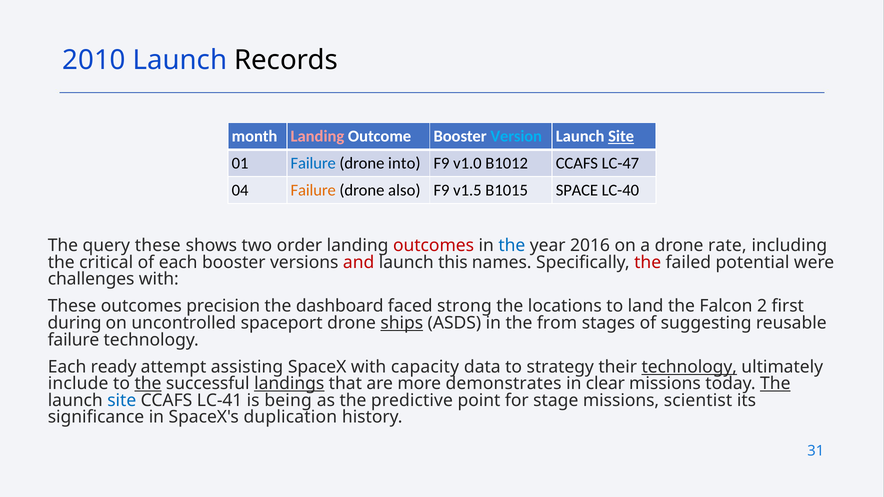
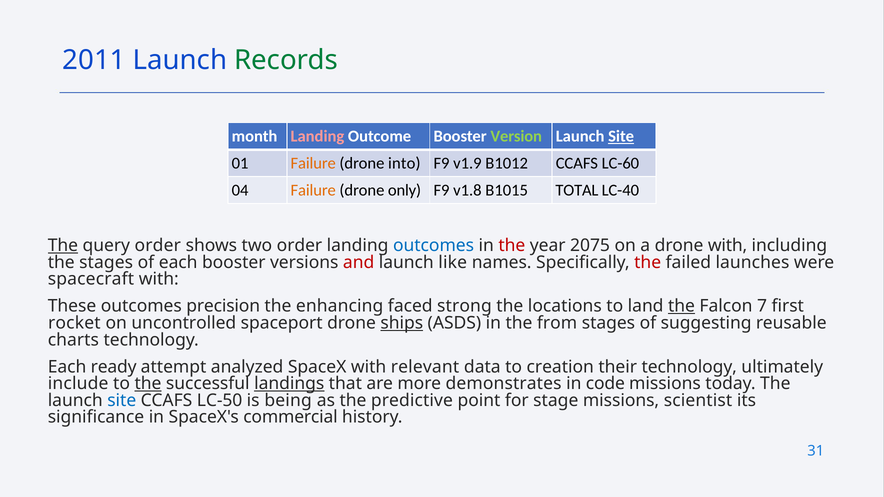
2010: 2010 -> 2011
Records colour: black -> green
Version colour: light blue -> light green
Failure at (313, 163) colour: blue -> orange
v1.0: v1.0 -> v1.9
LC-47: LC-47 -> LC-60
also: also -> only
v1.5: v1.5 -> v1.8
SPACE: SPACE -> TOTAL
The at (63, 246) underline: none -> present
query these: these -> order
outcomes at (434, 246) colour: red -> blue
the at (512, 246) colour: blue -> red
2016: 2016 -> 2075
drone rate: rate -> with
the critical: critical -> stages
this: this -> like
potential: potential -> launches
challenges: challenges -> spacecraft
dashboard: dashboard -> enhancing
the at (682, 306) underline: none -> present
2: 2 -> 7
during: during -> rocket
failure at (74, 340): failure -> charts
assisting: assisting -> analyzed
capacity: capacity -> relevant
strategy: strategy -> creation
technology at (689, 367) underline: present -> none
clear: clear -> code
The at (775, 384) underline: present -> none
LC-41: LC-41 -> LC-50
duplication: duplication -> commercial
